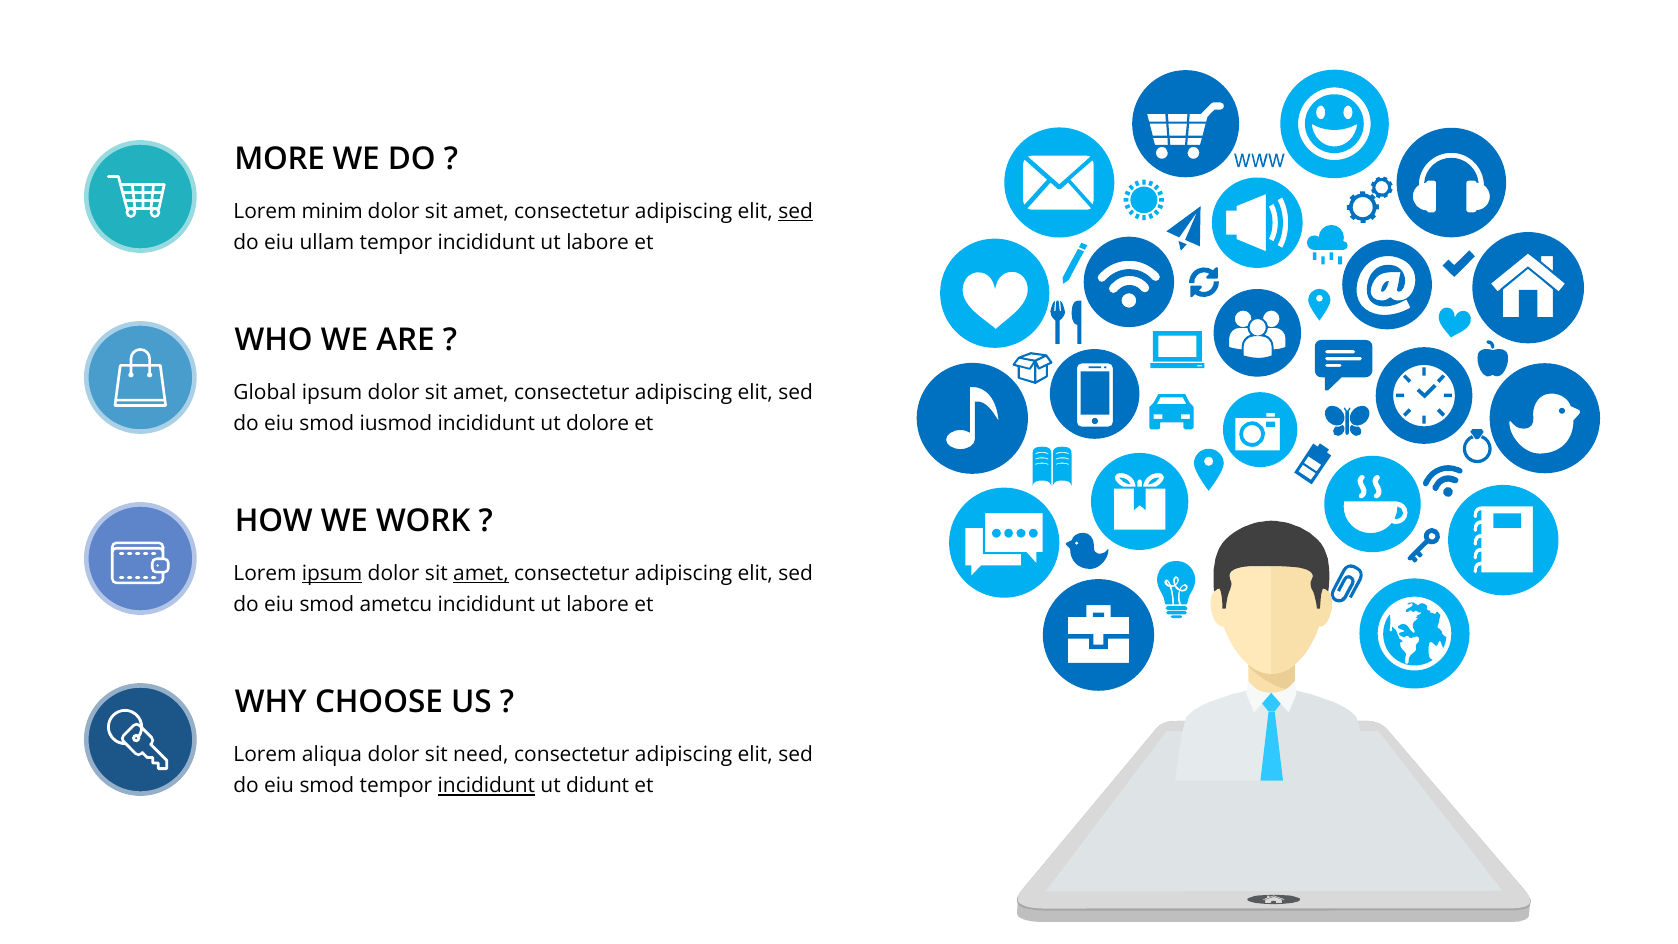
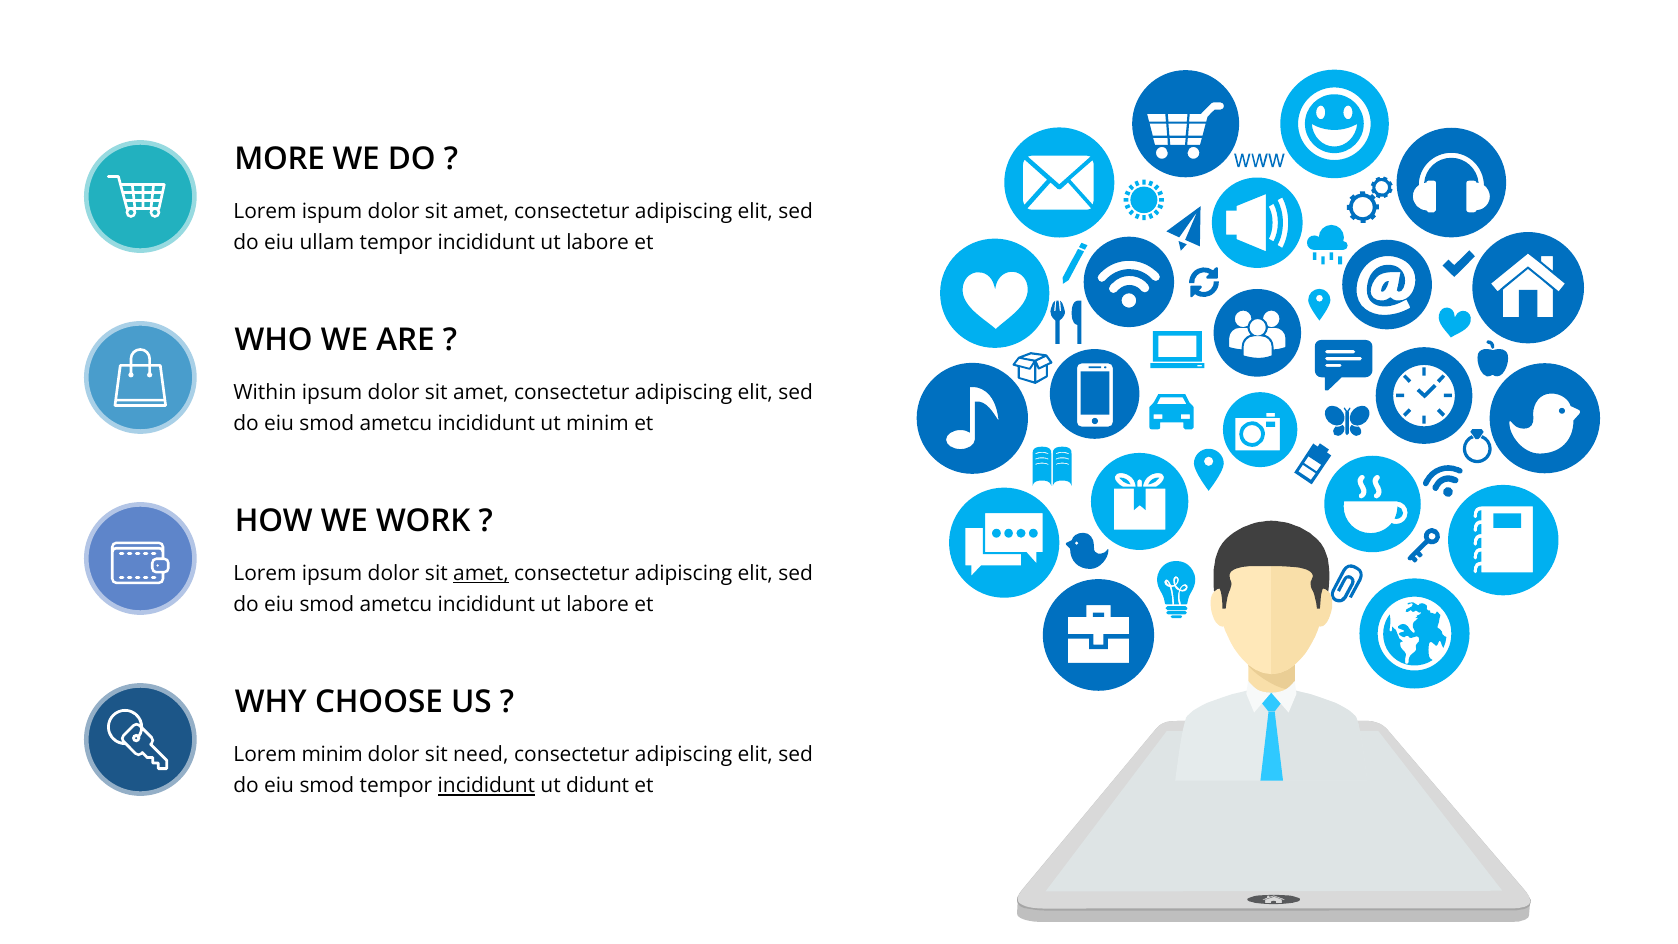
minim: minim -> ispum
sed at (796, 211) underline: present -> none
Global: Global -> Within
iusmod at (396, 424): iusmod -> ametcu
ut dolore: dolore -> minim
ipsum at (332, 573) underline: present -> none
Lorem aliqua: aliqua -> minim
